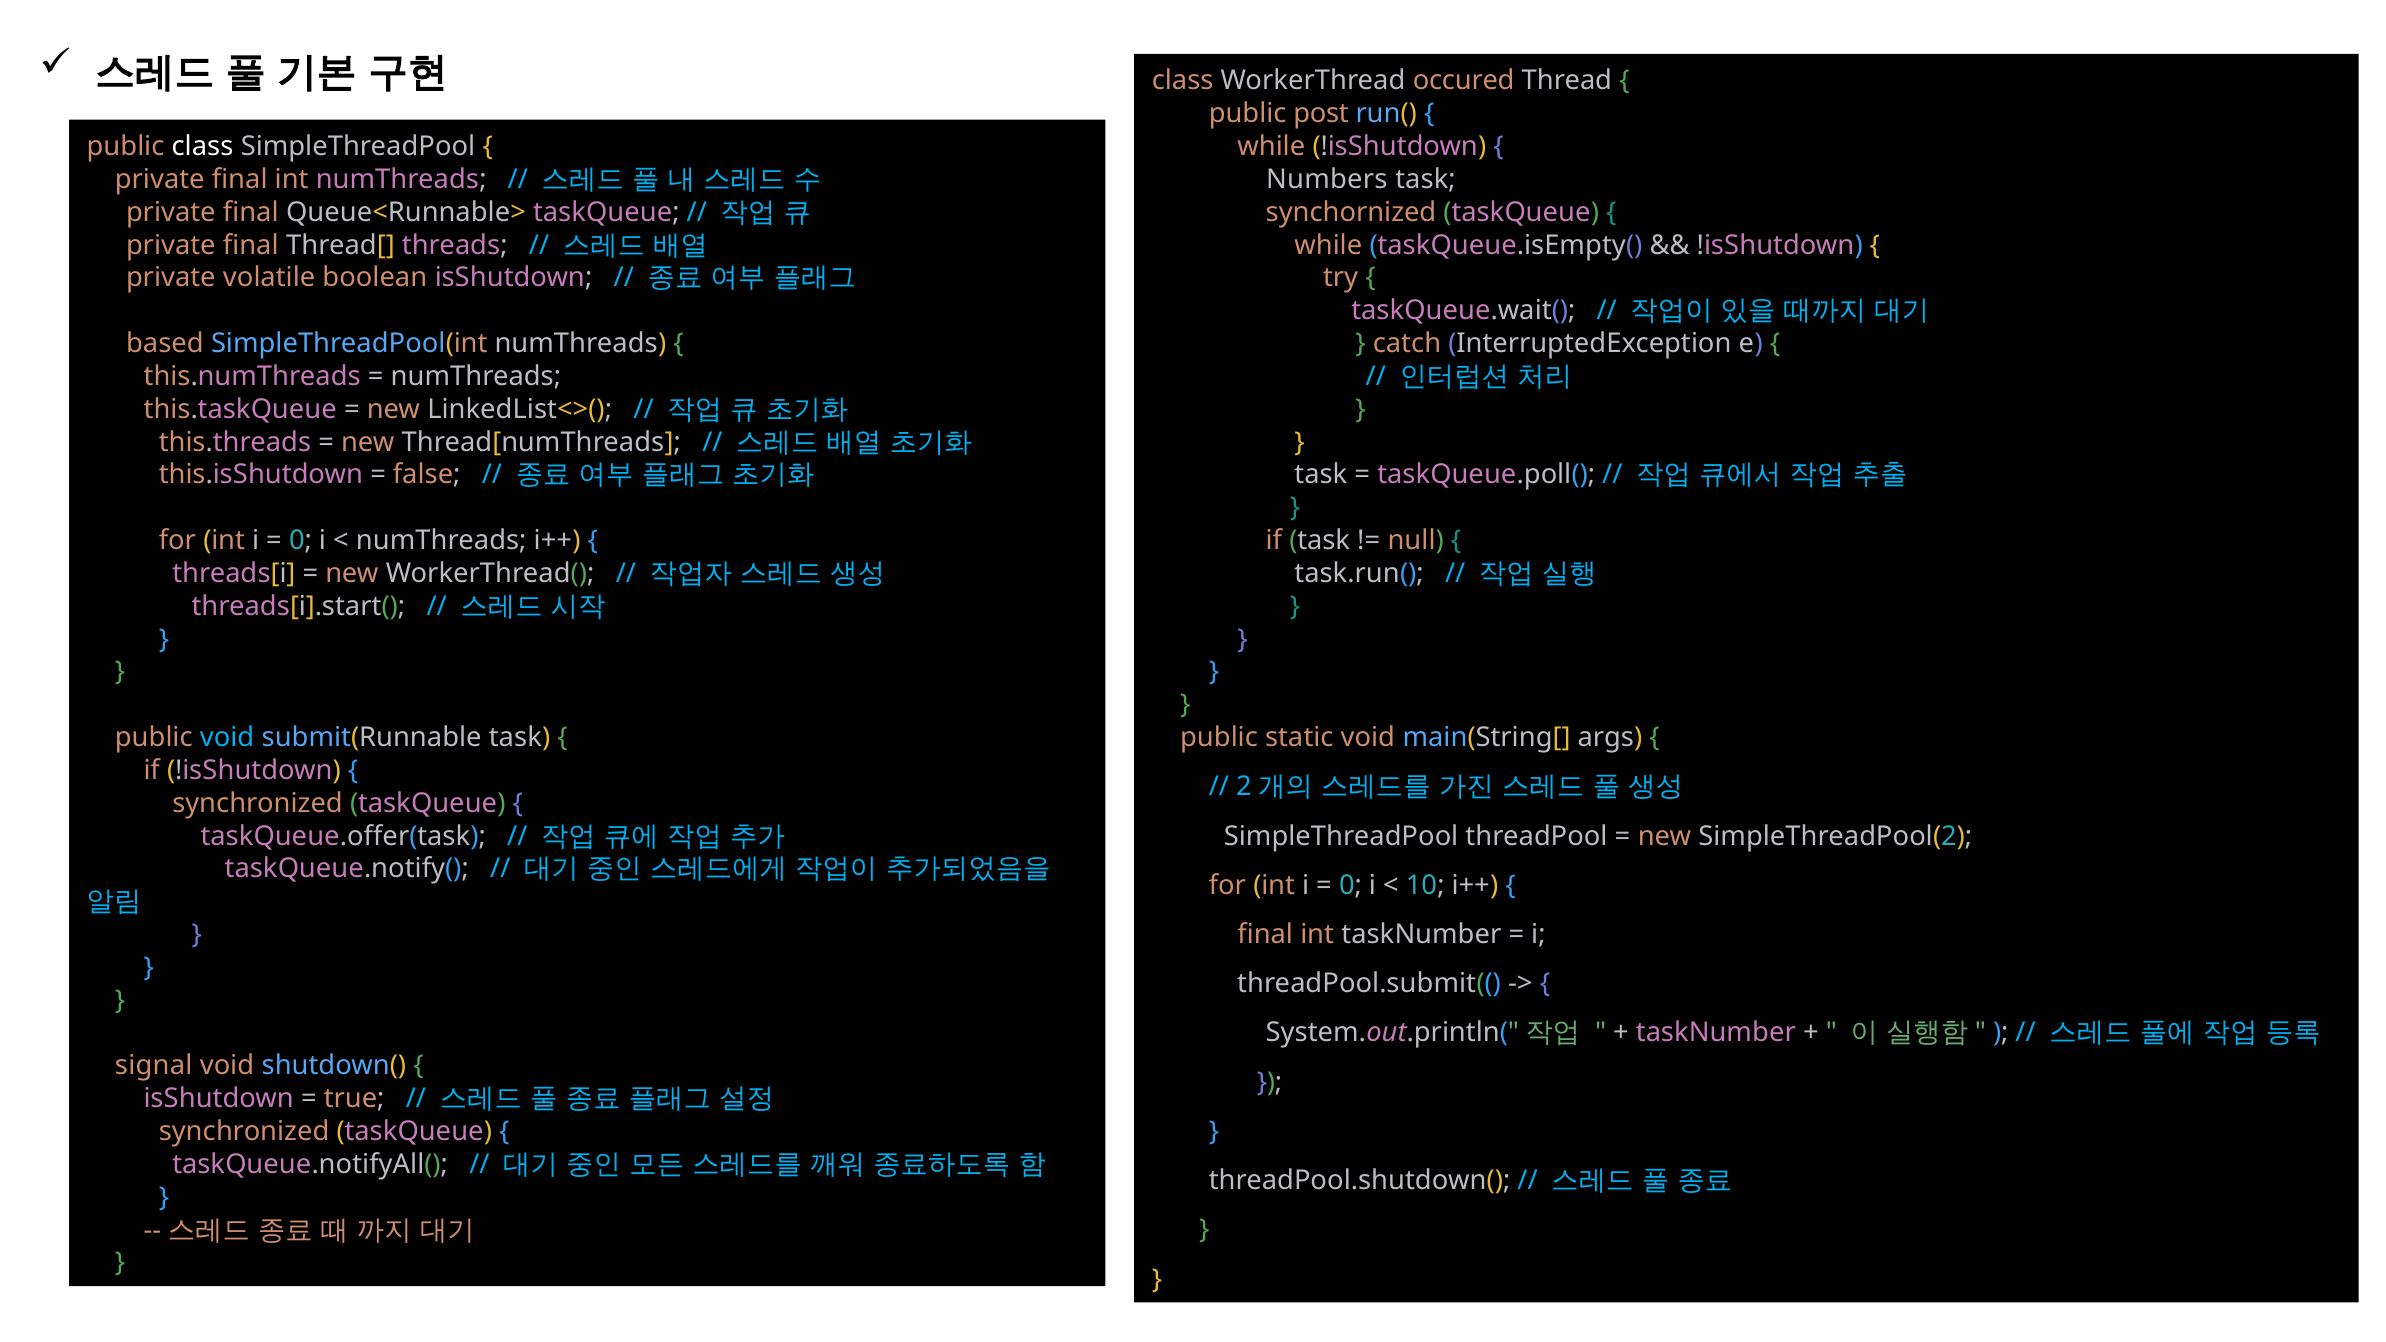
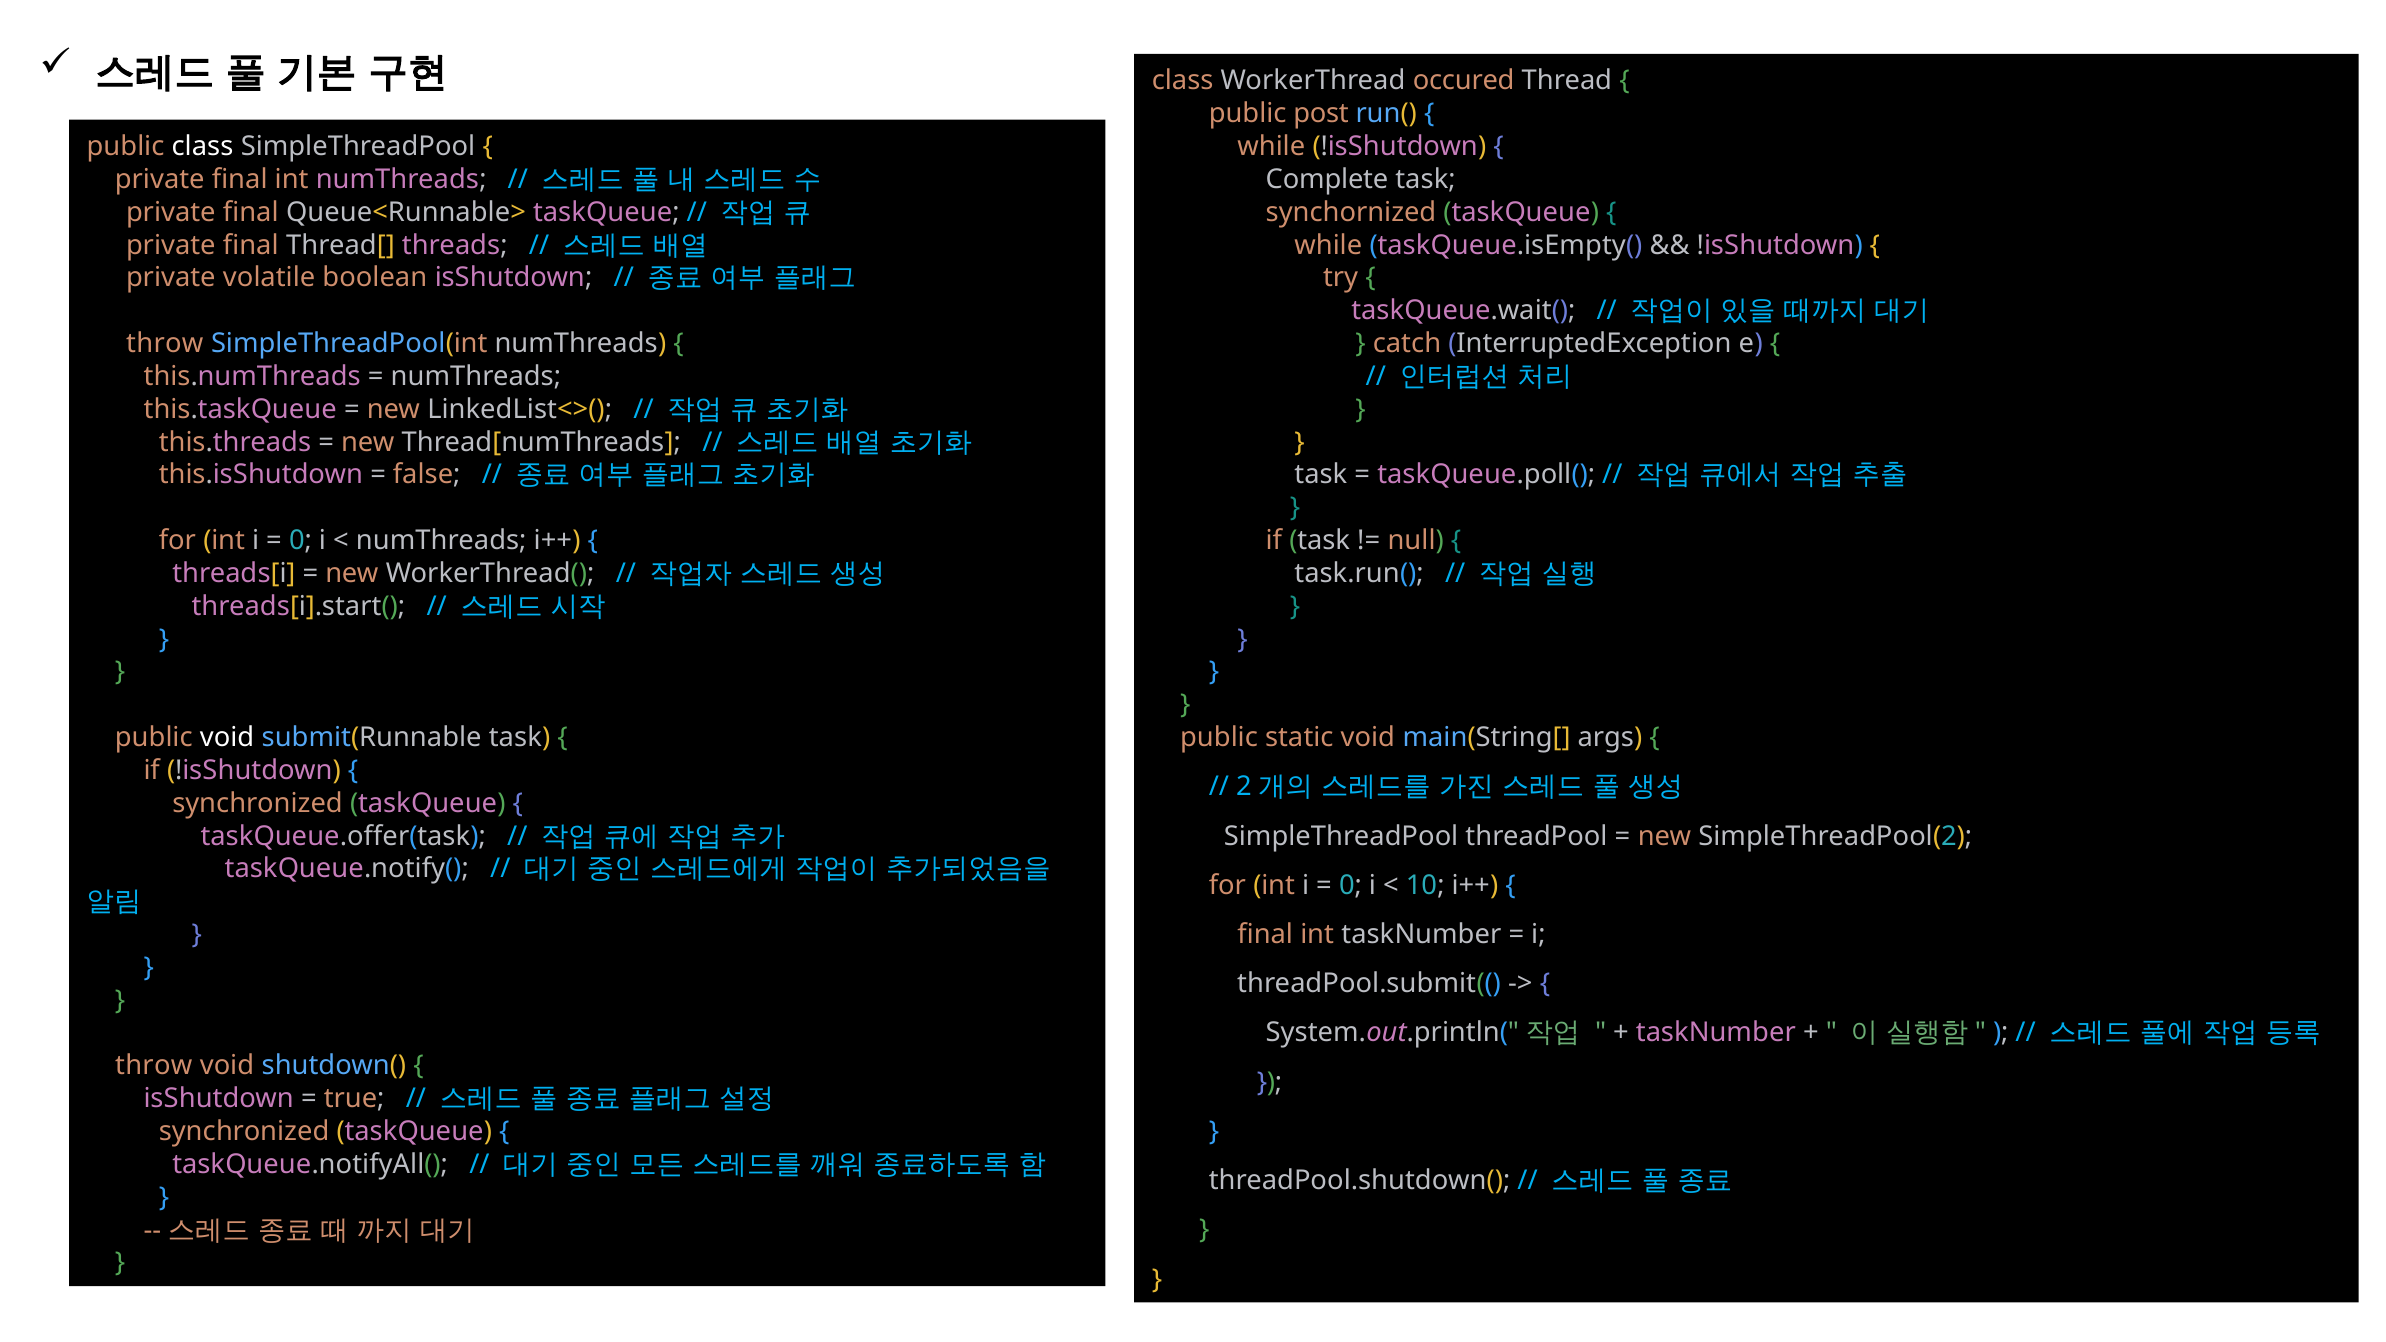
Numbers: Numbers -> Complete
based at (165, 344): based -> throw
void at (227, 738) colour: light blue -> white
signal at (154, 1066): signal -> throw
